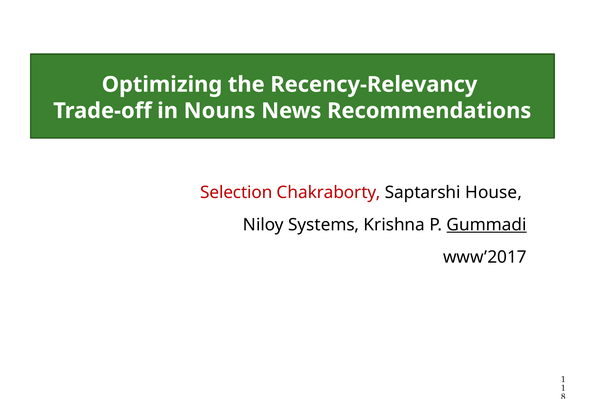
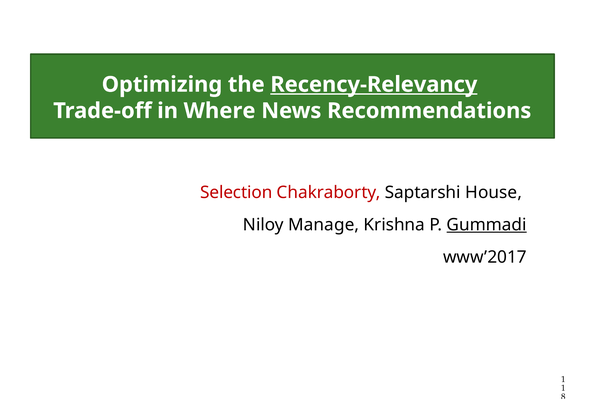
Recency-Relevancy underline: none -> present
Nouns: Nouns -> Where
Systems: Systems -> Manage
